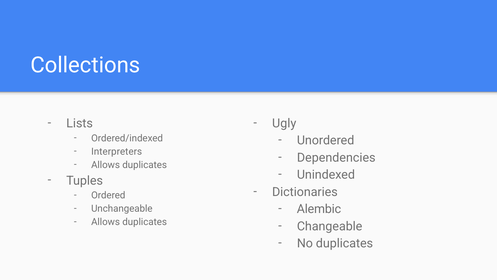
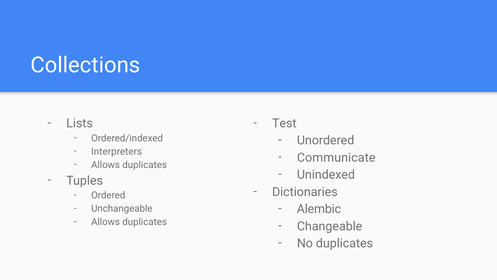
Ugly: Ugly -> Test
Dependencies: Dependencies -> Communicate
